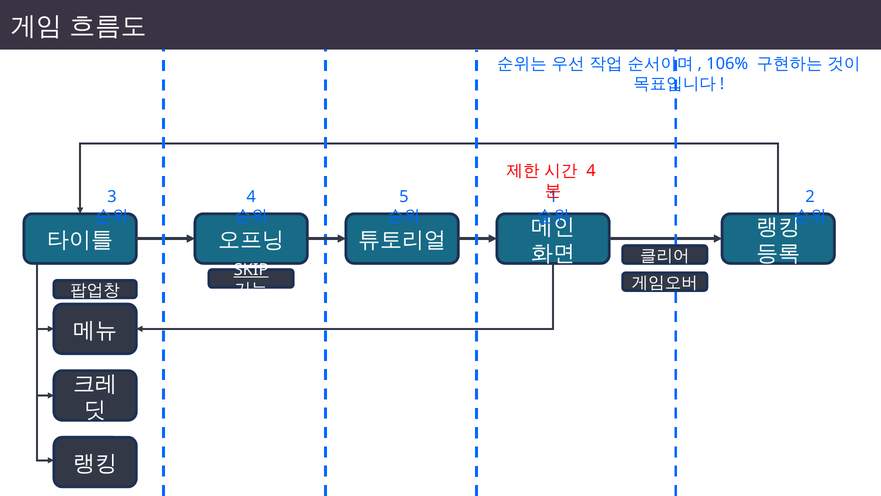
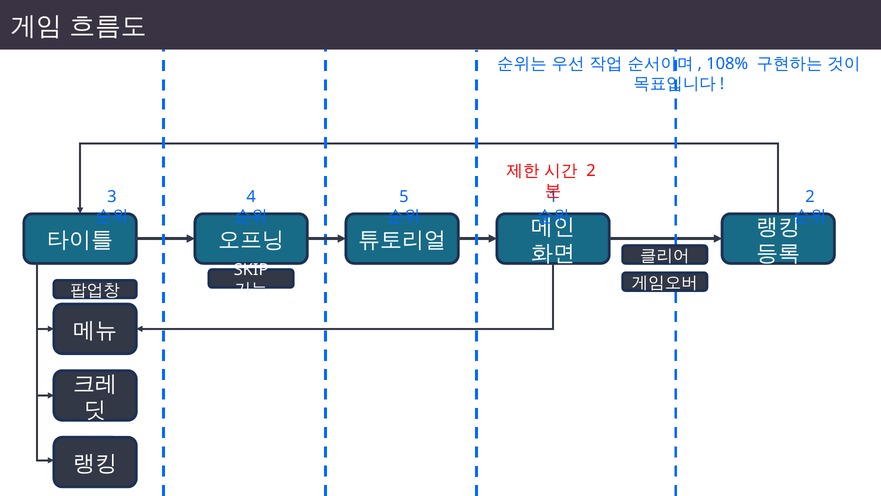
106%: 106% -> 108%
4 at (591, 171): 4 -> 2
SKIP underline: present -> none
